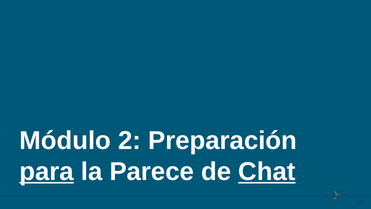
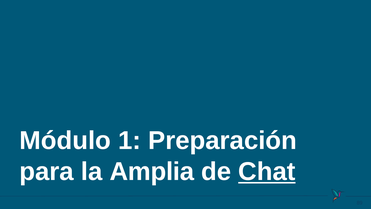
2: 2 -> 1
para underline: present -> none
Parece: Parece -> Amplia
